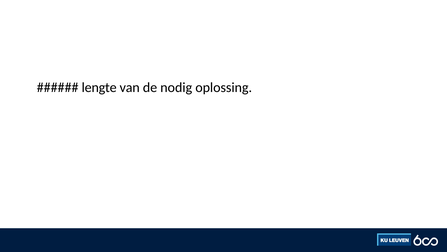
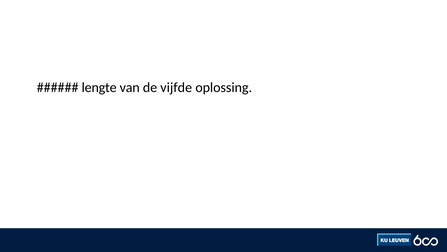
nodig: nodig -> vijfde
